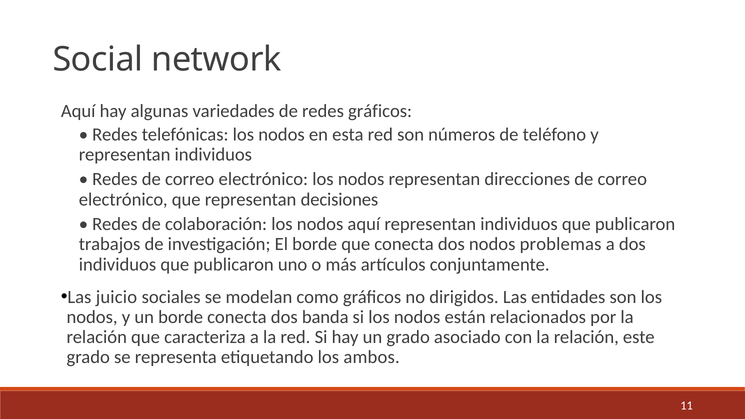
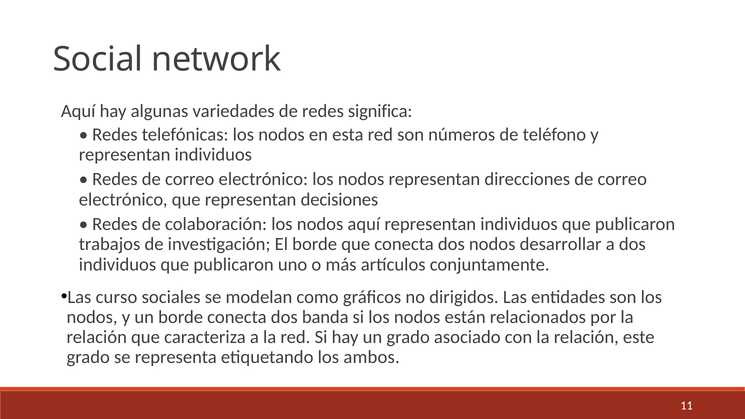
redes gráficos: gráficos -> significa
problemas: problemas -> desarrollar
juicio: juicio -> curso
